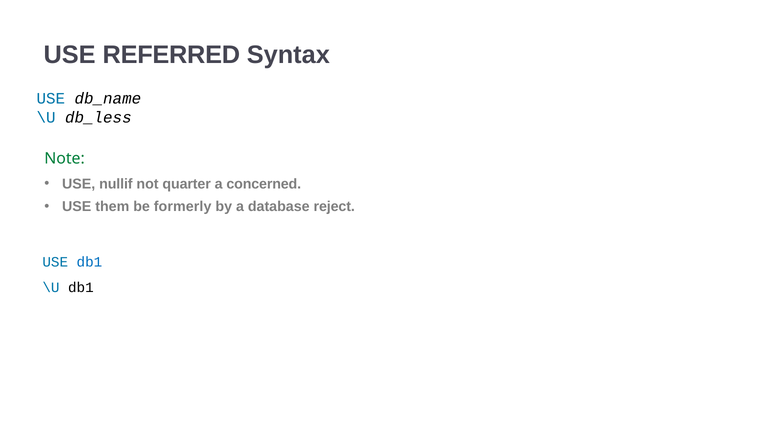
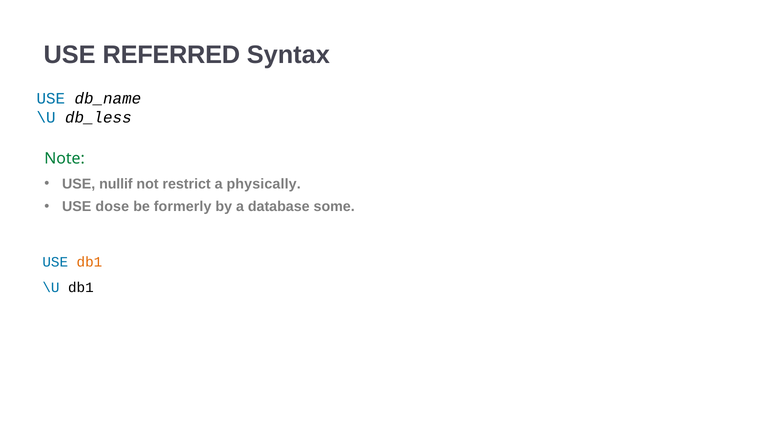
quarter: quarter -> restrict
concerned: concerned -> physically
them: them -> dose
reject: reject -> some
db1 at (89, 262) colour: blue -> orange
